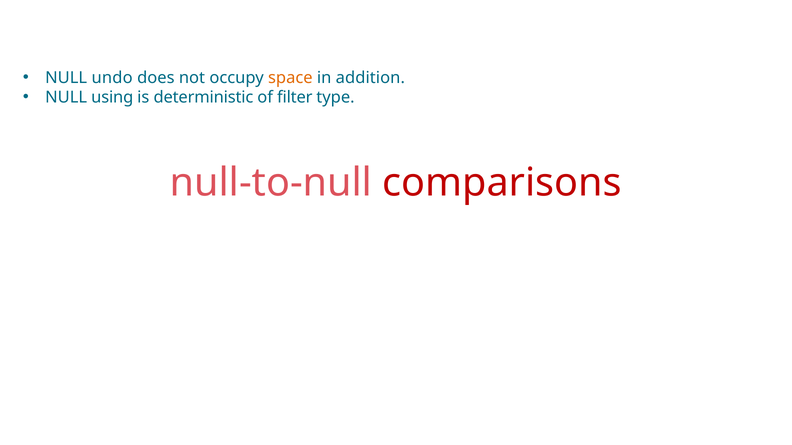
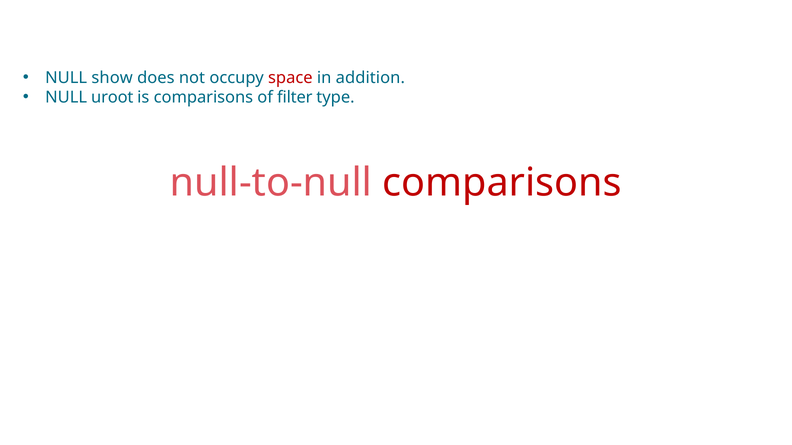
undo: undo -> show
space colour: orange -> red
using: using -> uroot
is deterministic: deterministic -> comparisons
